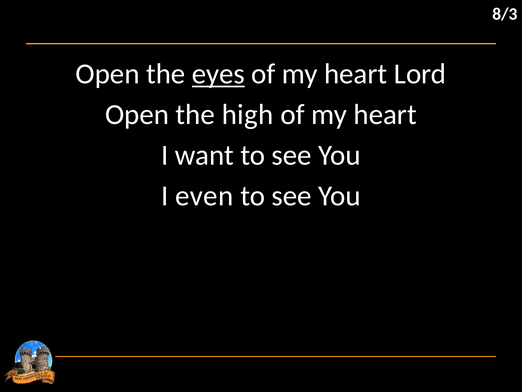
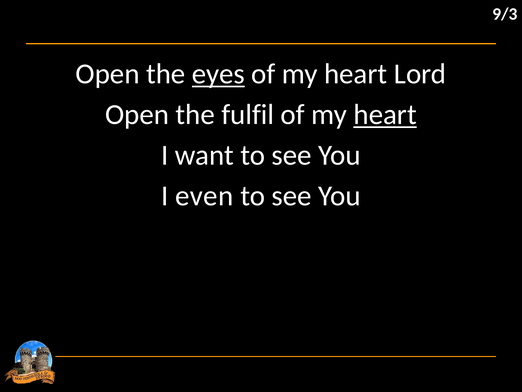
8/3: 8/3 -> 9/3
high: high -> fulfil
heart at (385, 114) underline: none -> present
